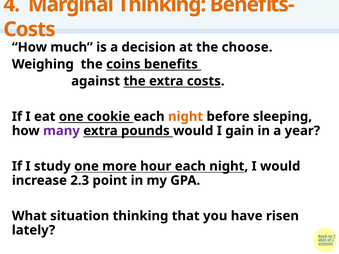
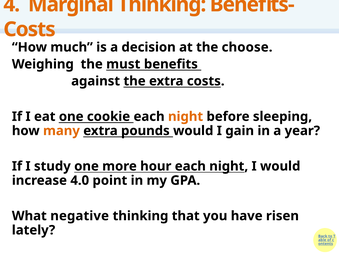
coins: coins -> must
many colour: purple -> orange
2.3: 2.3 -> 4.0
situation: situation -> negative
